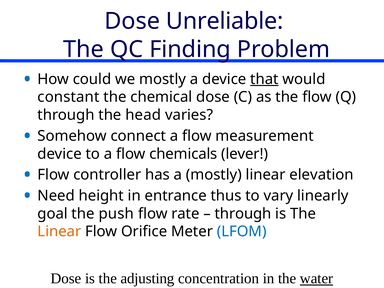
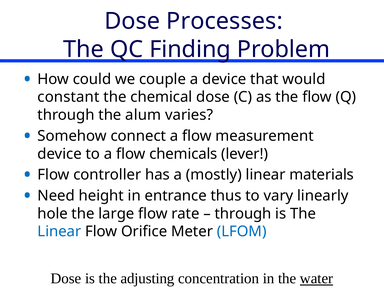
Unreliable: Unreliable -> Processes
we mostly: mostly -> couple
that underline: present -> none
head: head -> alum
elevation: elevation -> materials
goal: goal -> hole
push: push -> large
Linear at (59, 232) colour: orange -> blue
